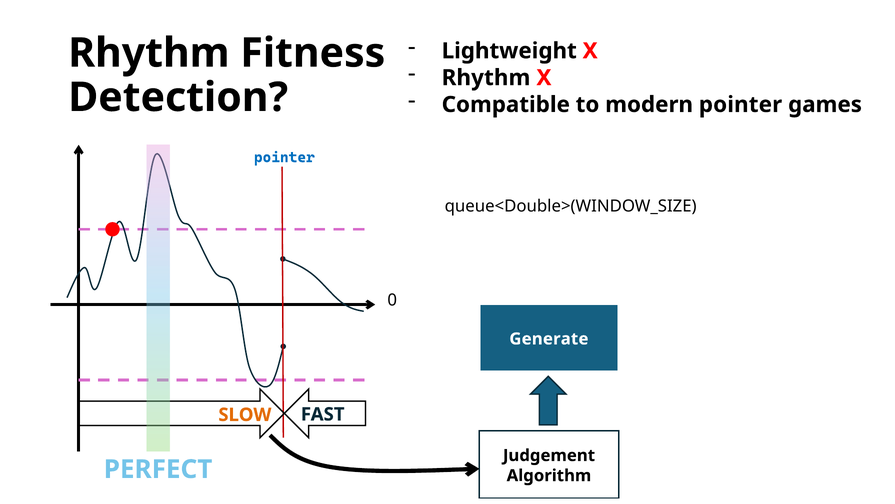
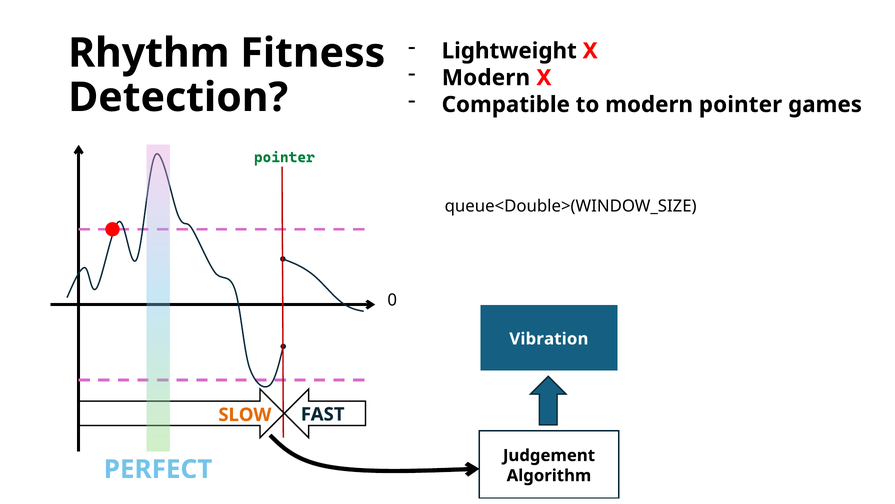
Rhythm at (486, 78): Rhythm -> Modern
pointer at (284, 157) colour: blue -> green
Generate: Generate -> Vibration
